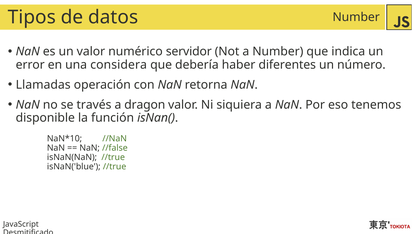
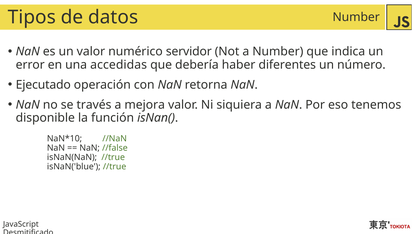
considera: considera -> accedidas
Llamadas: Llamadas -> Ejecutado
dragon: dragon -> mejora
